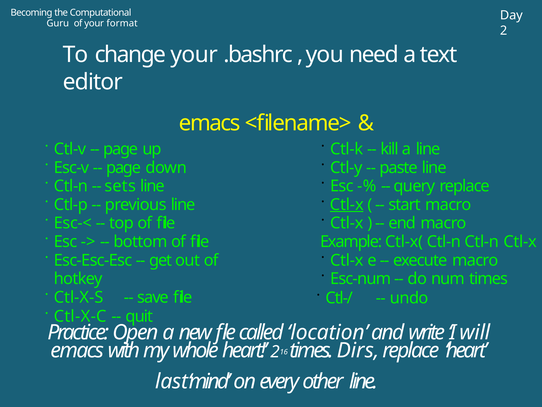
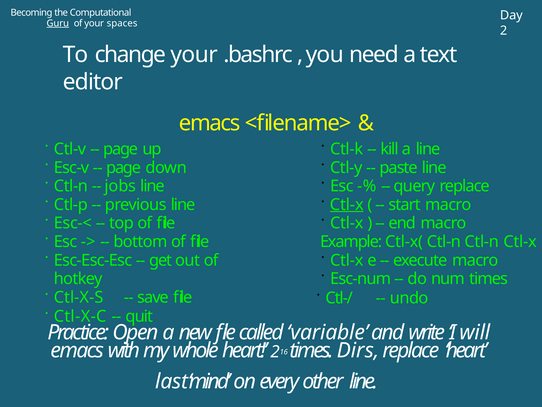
Guru underline: none -> present
format: format -> spaces
sets: sets -> jobs
location: location -> variable
